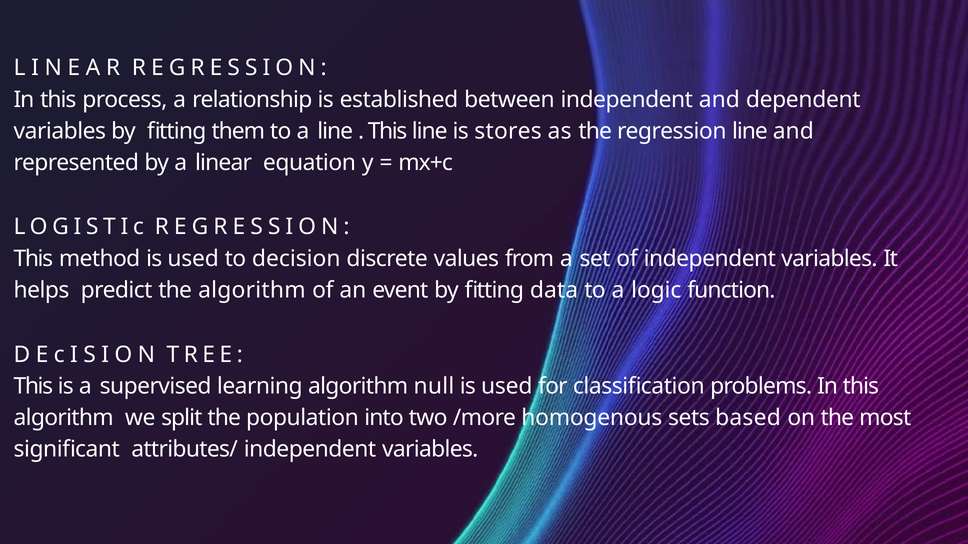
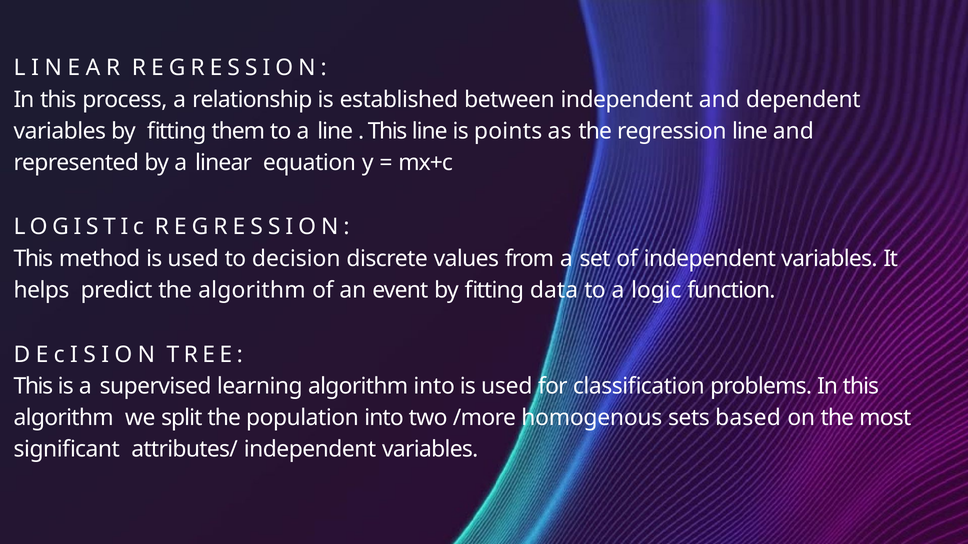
stores: stores -> points
algorithm null: null -> into
